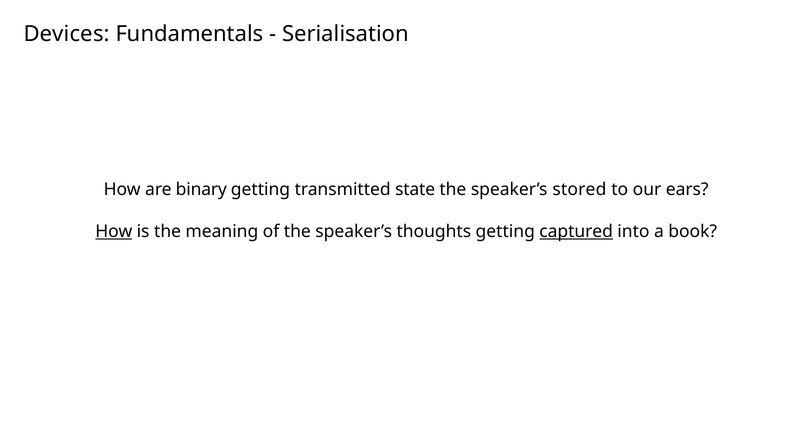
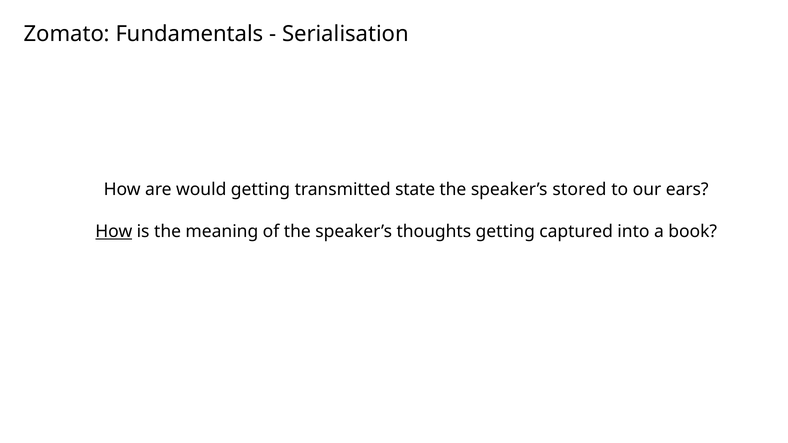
Devices: Devices -> Zomato
binary: binary -> would
captured underline: present -> none
